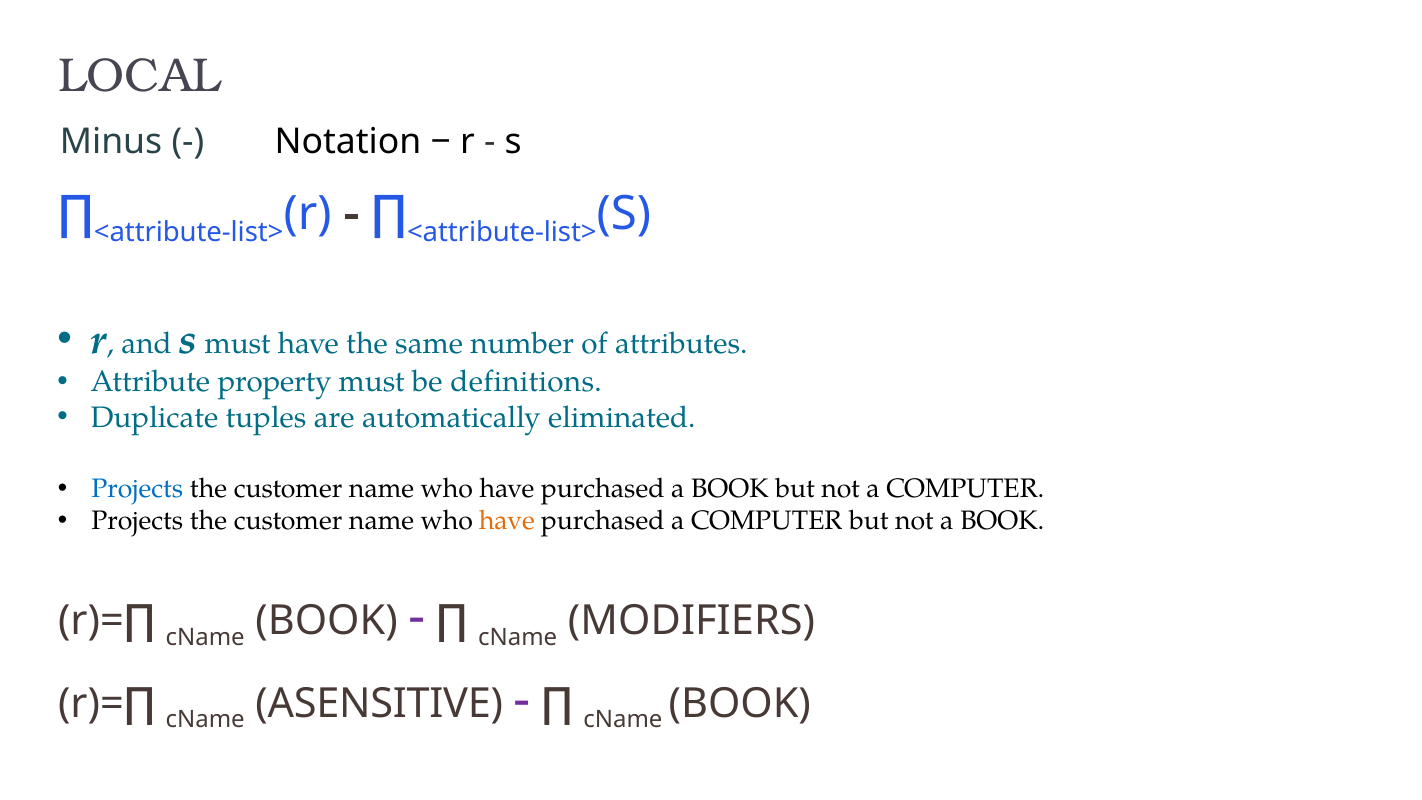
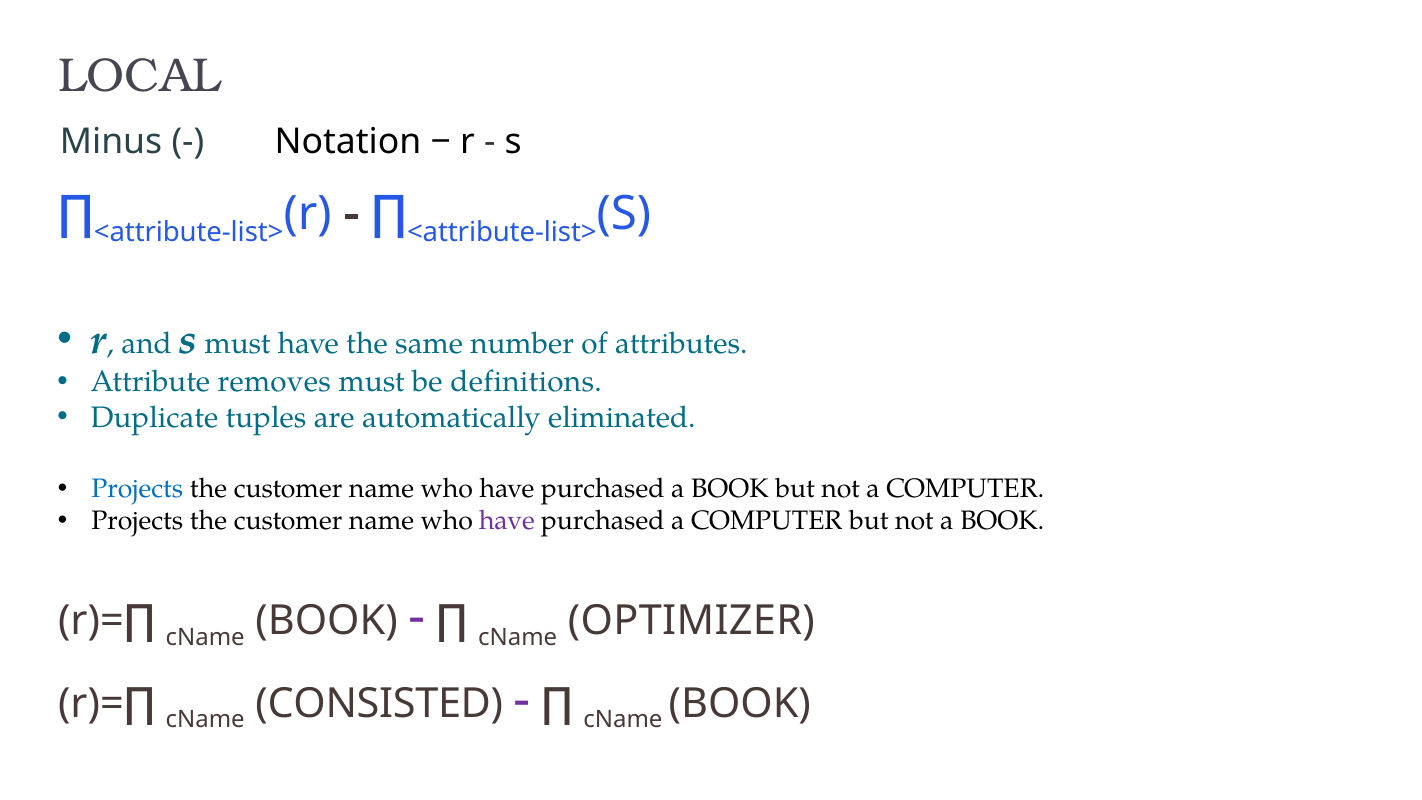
property: property -> removes
have at (507, 521) colour: orange -> purple
MODIFIERS: MODIFIERS -> OPTIMIZER
ASENSITIVE: ASENSITIVE -> CONSISTED
